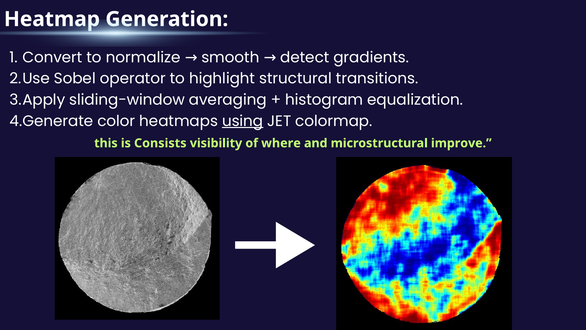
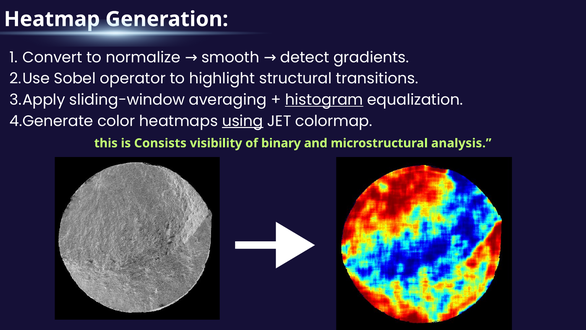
histogram underline: none -> present
where: where -> binary
improve: improve -> analysis
